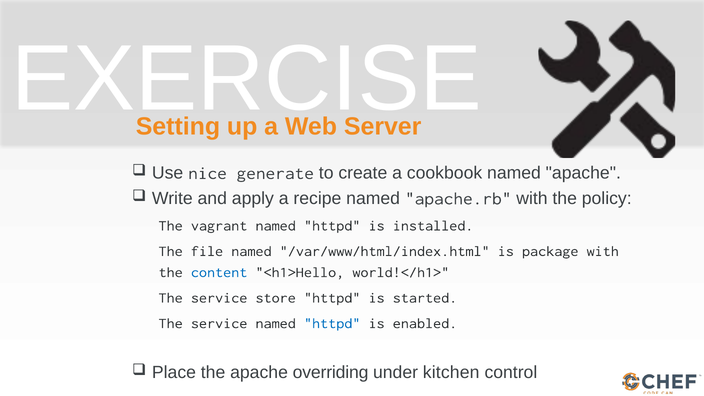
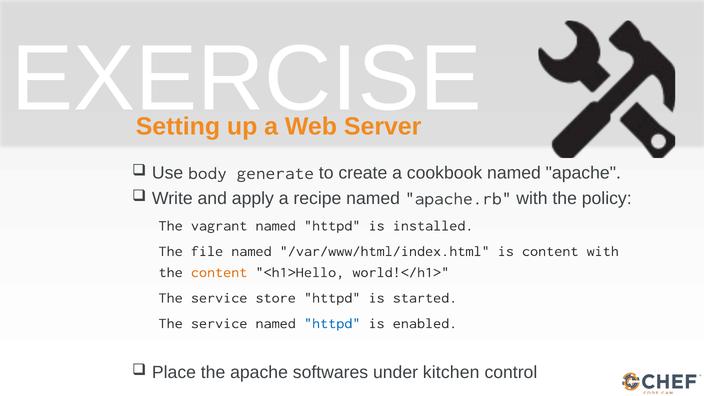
nice: nice -> body
is package: package -> content
content at (219, 272) colour: blue -> orange
overriding: overriding -> softwares
